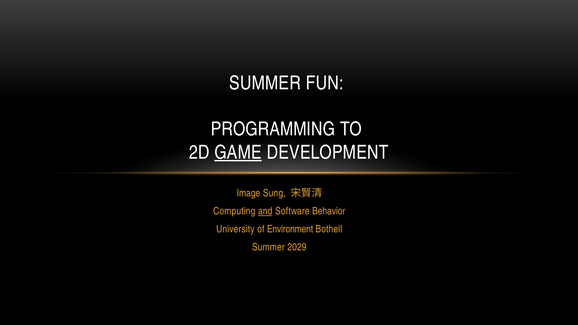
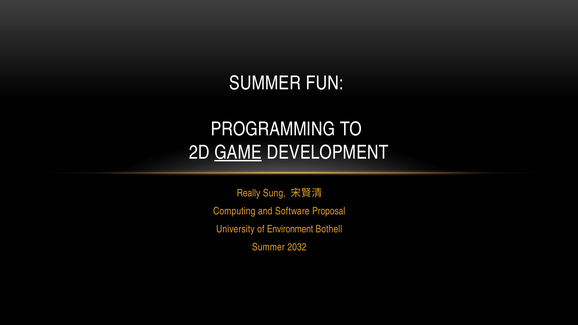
Image: Image -> Really
and underline: present -> none
Behavior: Behavior -> Proposal
2029: 2029 -> 2032
